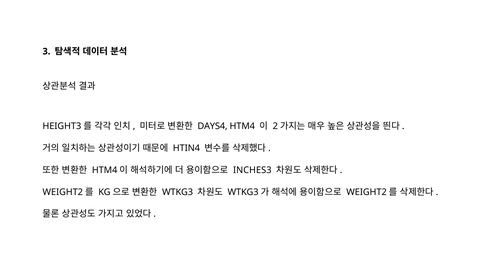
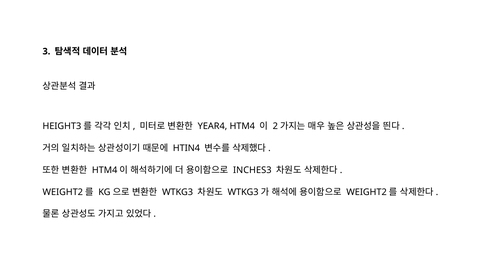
DAYS4: DAYS4 -> YEAR4
